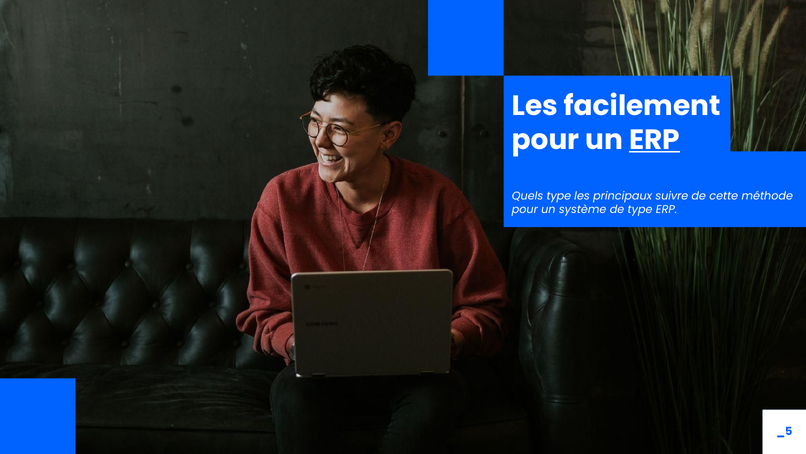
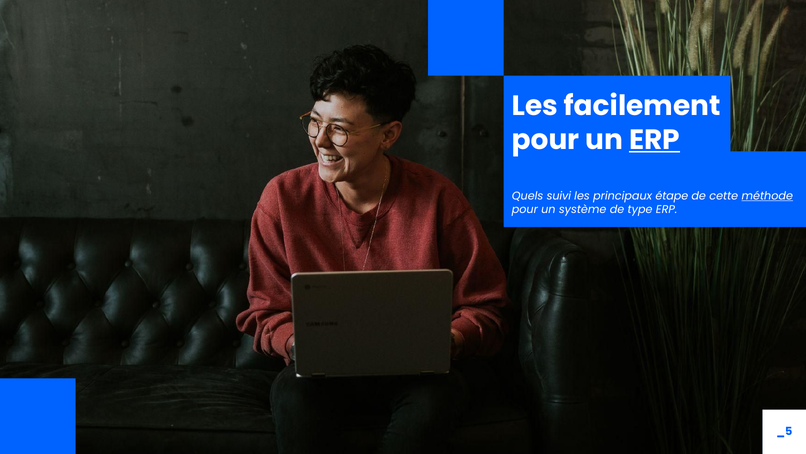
Quels type: type -> suivi
suivre: suivre -> étape
méthode underline: none -> present
